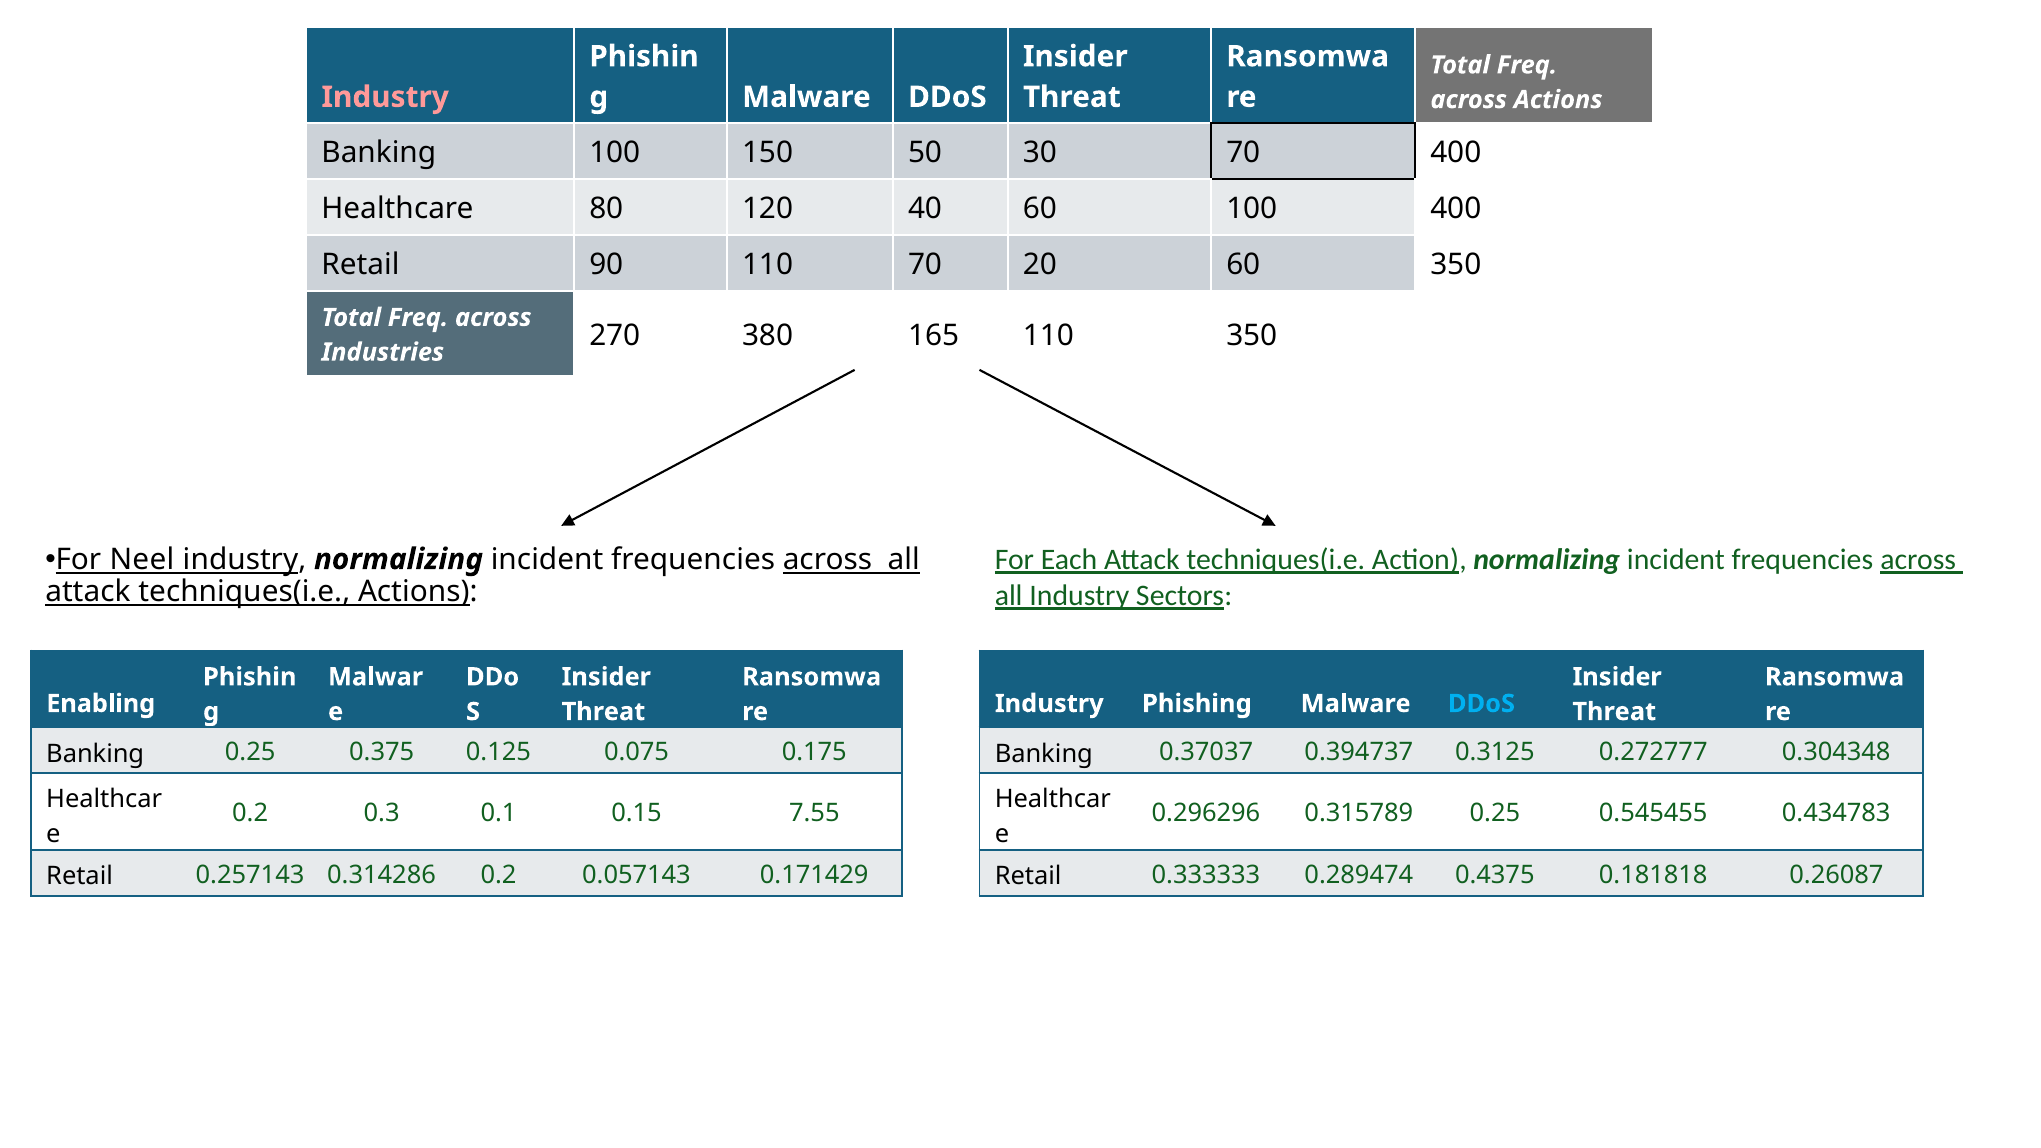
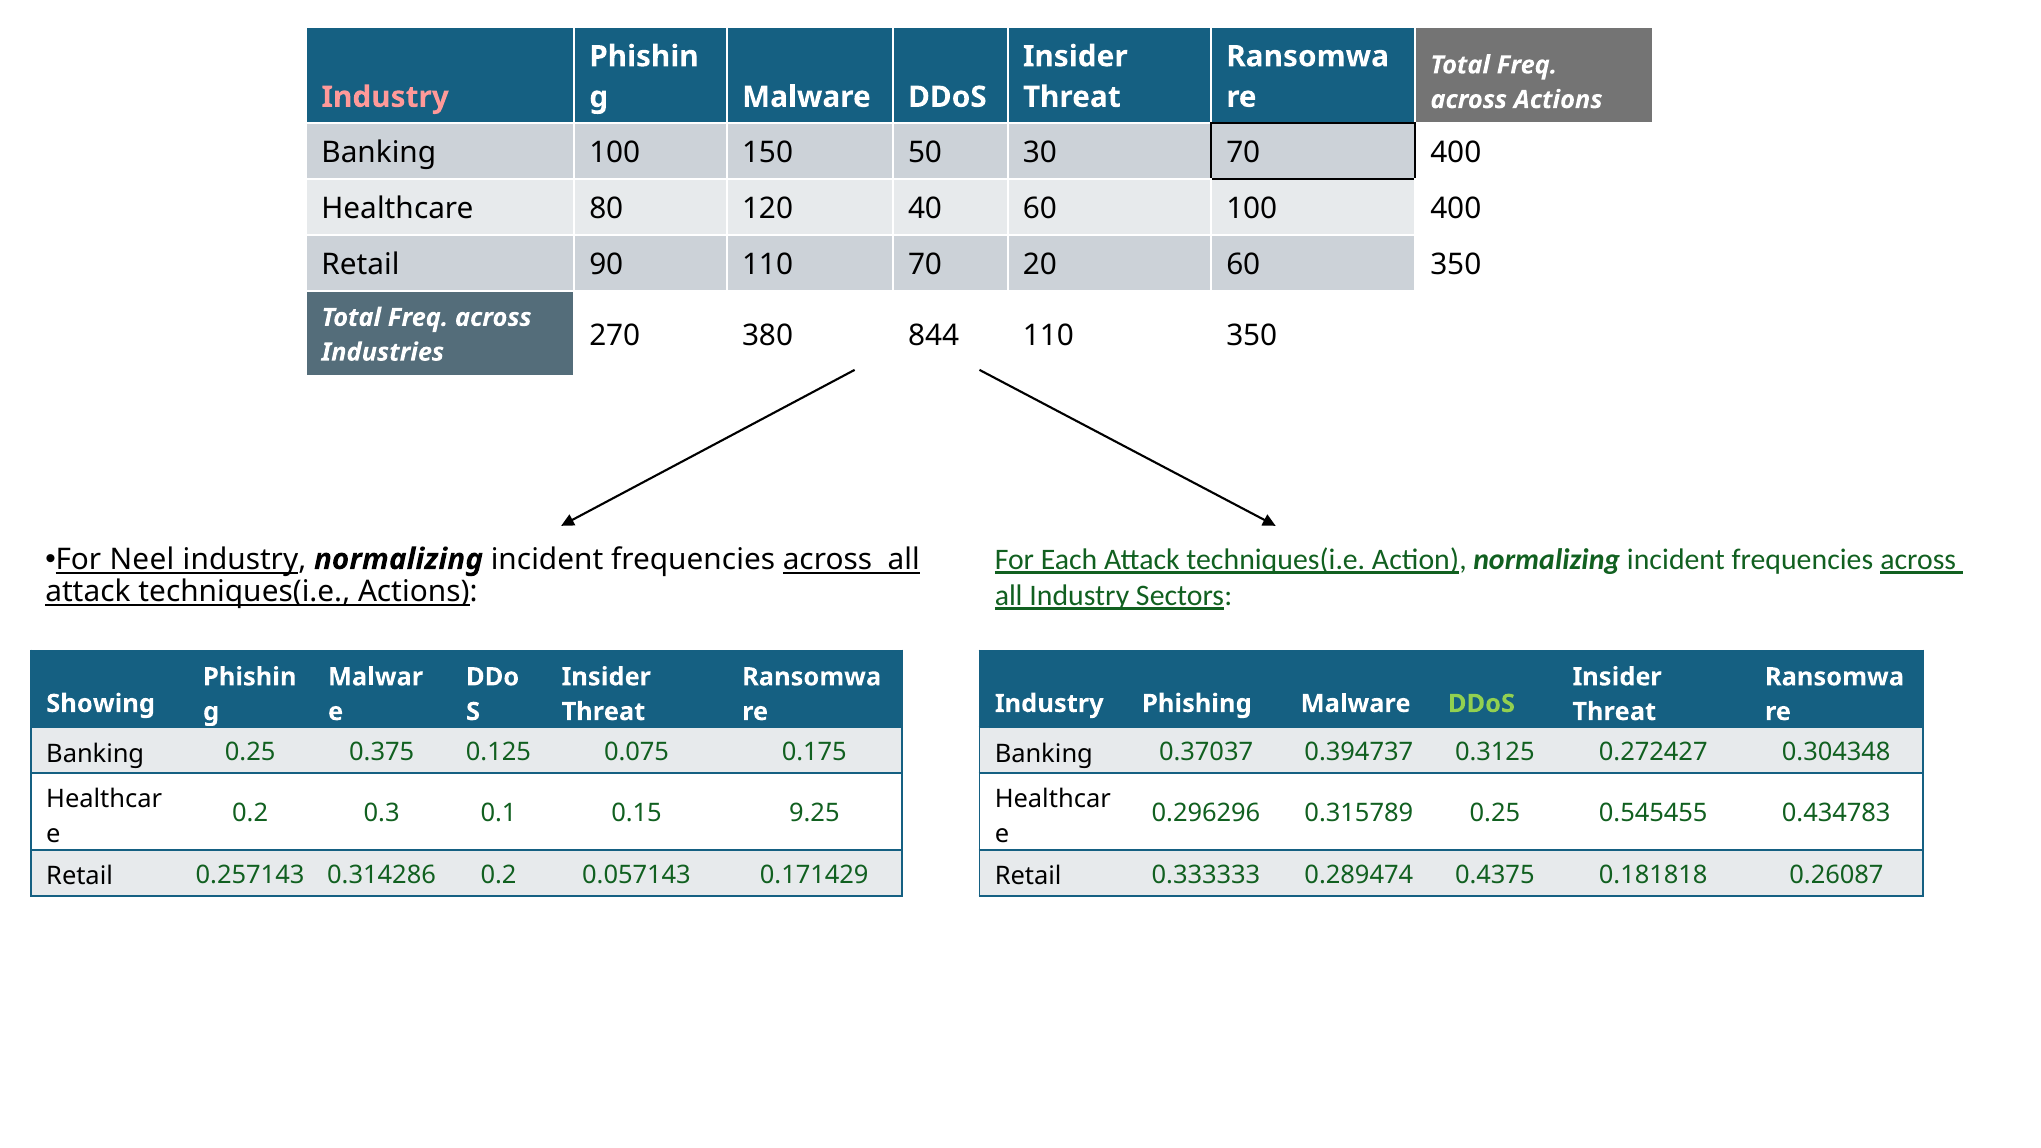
165: 165 -> 844
Enabling: Enabling -> Showing
DDoS at (1481, 704) colour: light blue -> light green
0.272777: 0.272777 -> 0.272427
7.55: 7.55 -> 9.25
